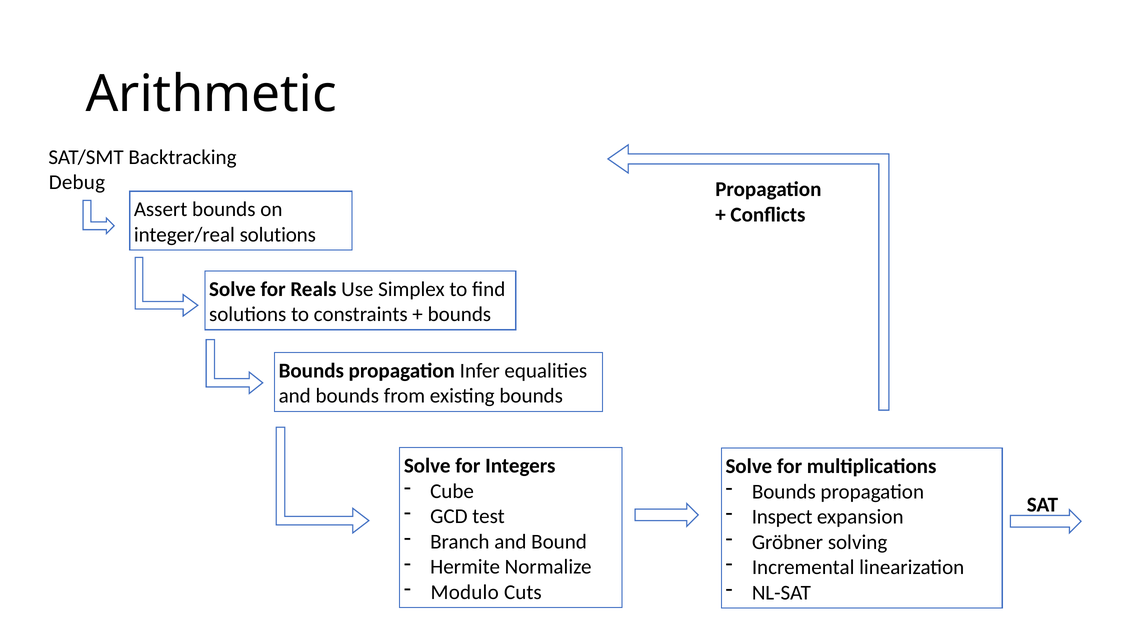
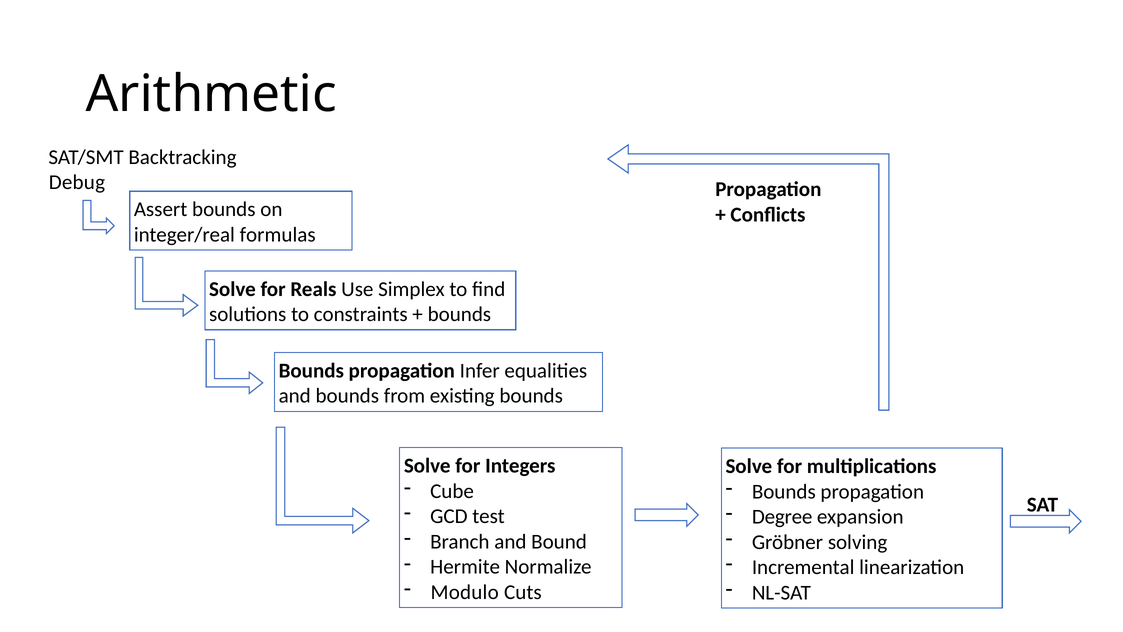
integer/real solutions: solutions -> formulas
Inspect: Inspect -> Degree
